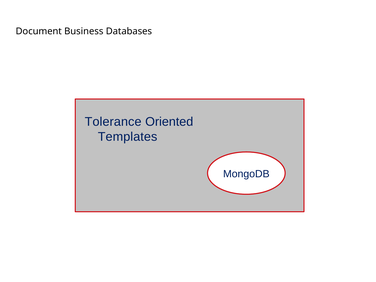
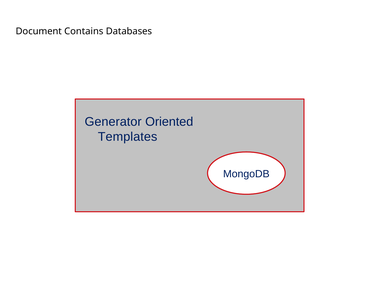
Business: Business -> Contains
Tolerance: Tolerance -> Generator
